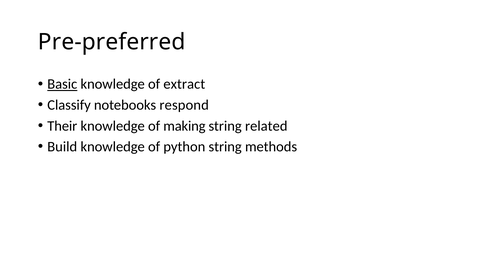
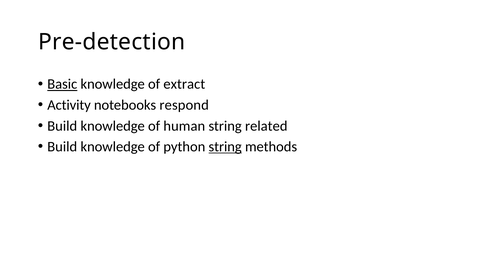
Pre-preferred: Pre-preferred -> Pre-detection
Classify: Classify -> Activity
Their at (62, 126): Their -> Build
making: making -> human
string at (225, 147) underline: none -> present
